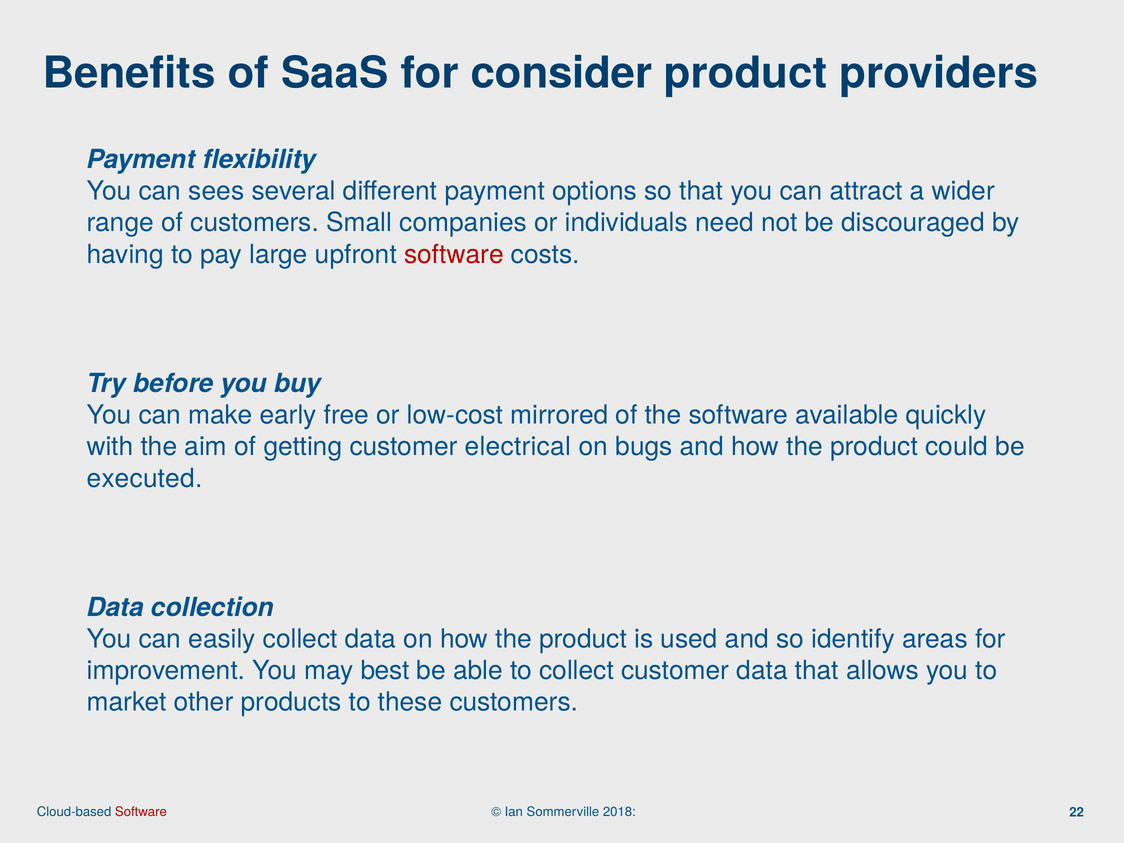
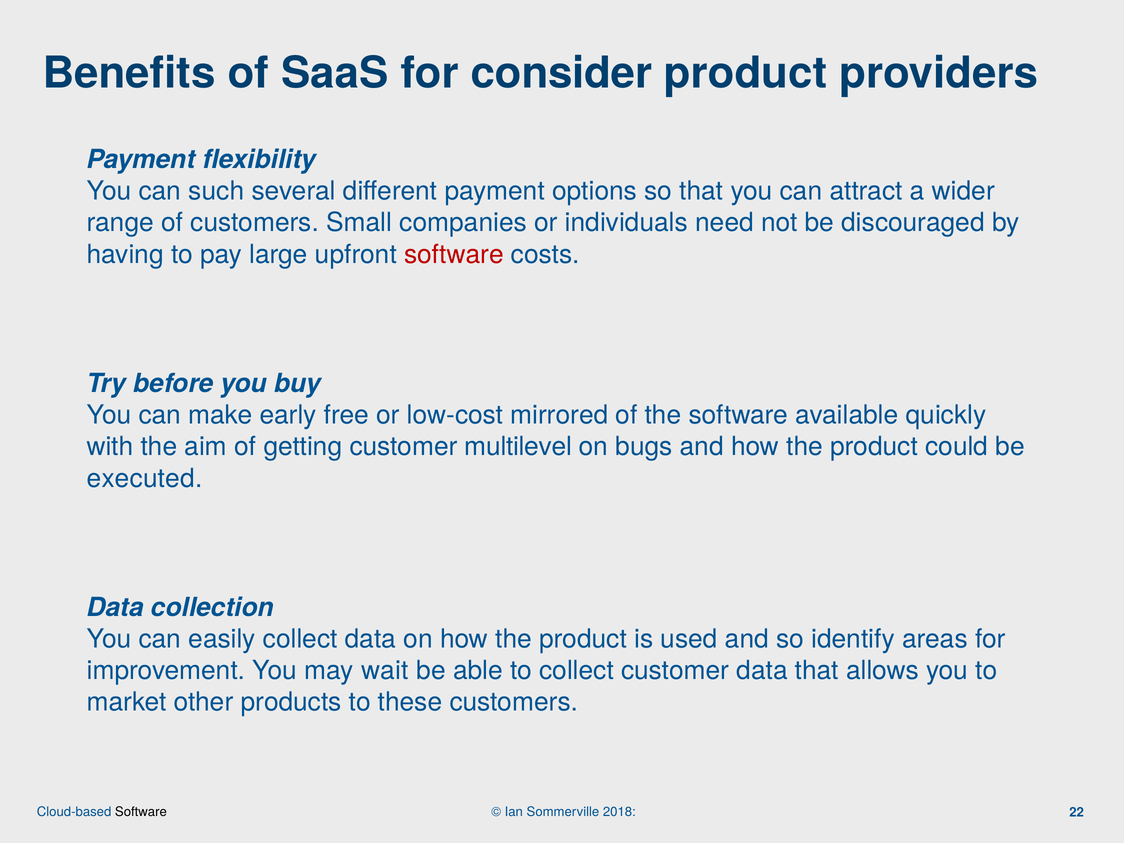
sees: sees -> such
electrical: electrical -> multilevel
best: best -> wait
Software at (141, 812) colour: red -> black
